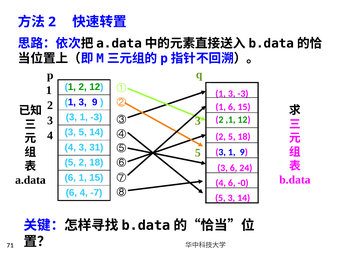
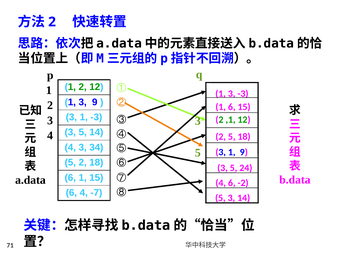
31: 31 -> 34
6 at (234, 168): 6 -> 5
-0: -0 -> -2
